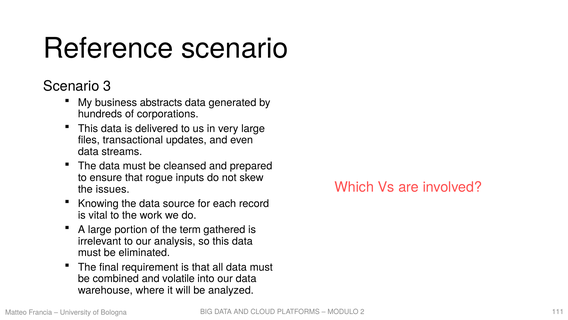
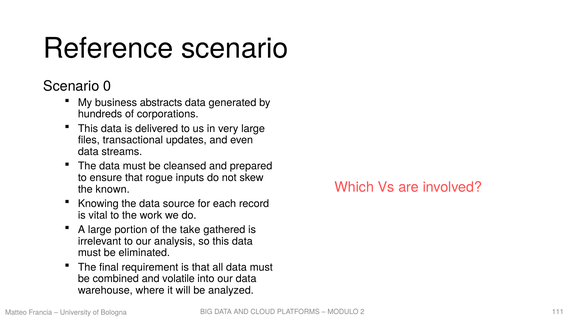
3: 3 -> 0
issues: issues -> known
term: term -> take
